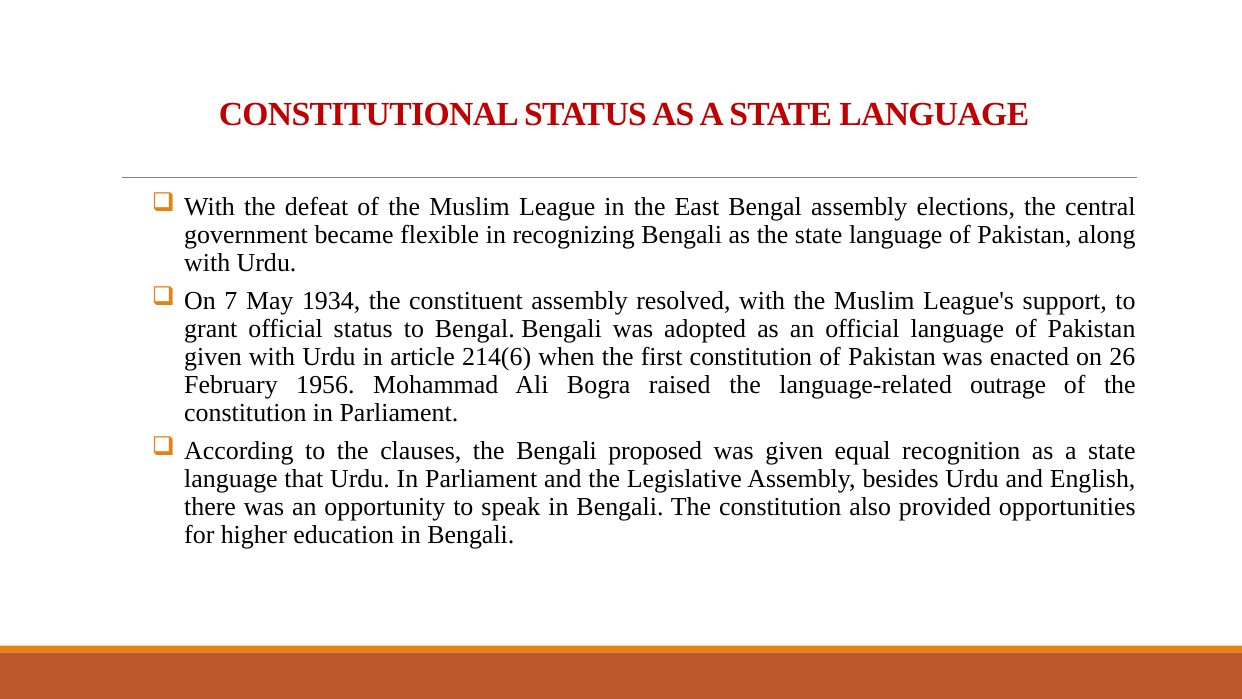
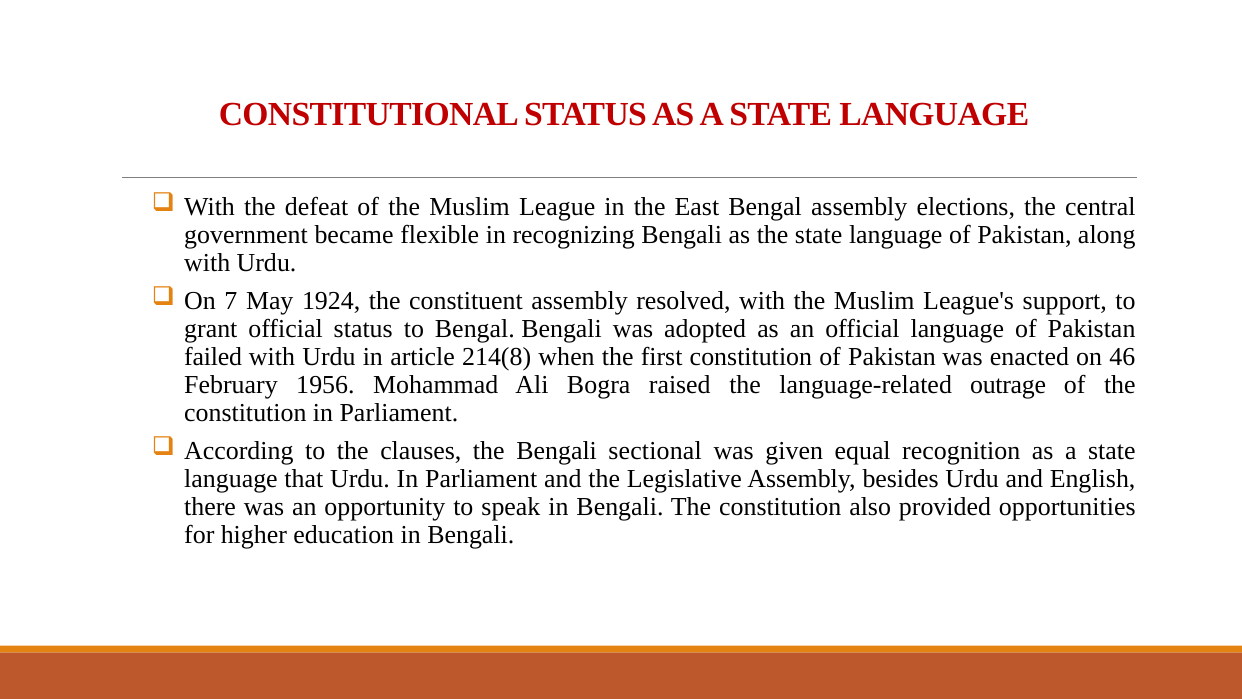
1934: 1934 -> 1924
given at (213, 357): given -> failed
214(6: 214(6 -> 214(8
26: 26 -> 46
proposed: proposed -> sectional
